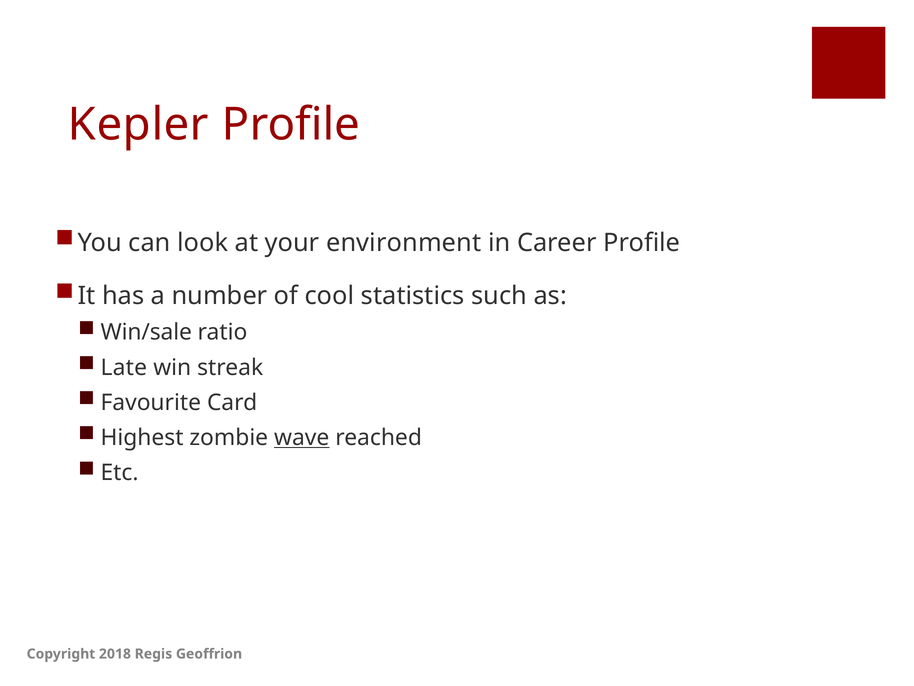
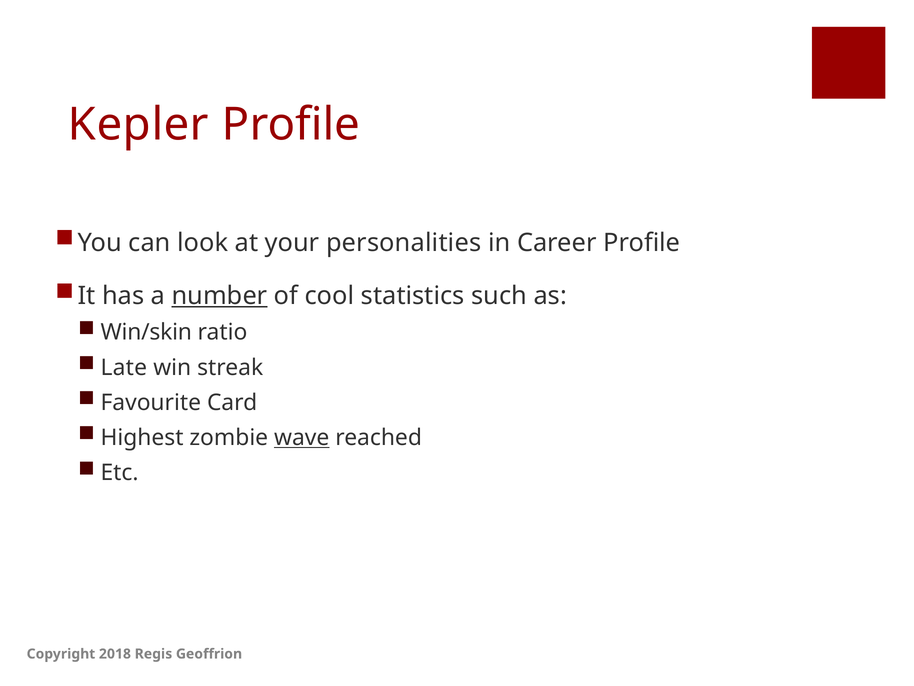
environment: environment -> personalities
number underline: none -> present
Win/sale: Win/sale -> Win/skin
